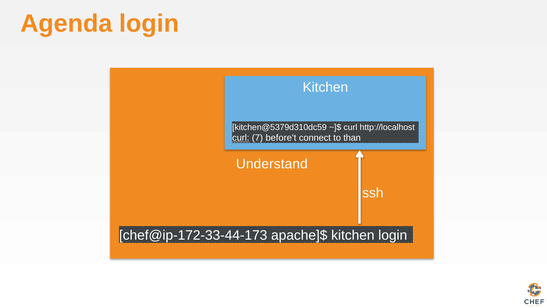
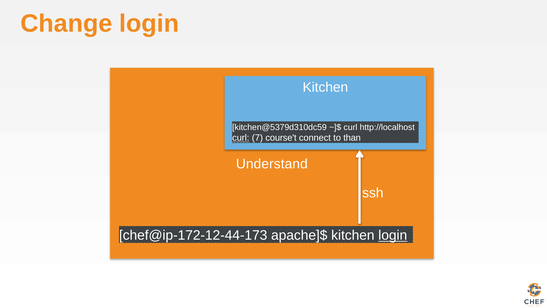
Agenda: Agenda -> Change
before't: before't -> course't
chef@ip-172-33-44-173: chef@ip-172-33-44-173 -> chef@ip-172-12-44-173
login at (393, 235) underline: none -> present
